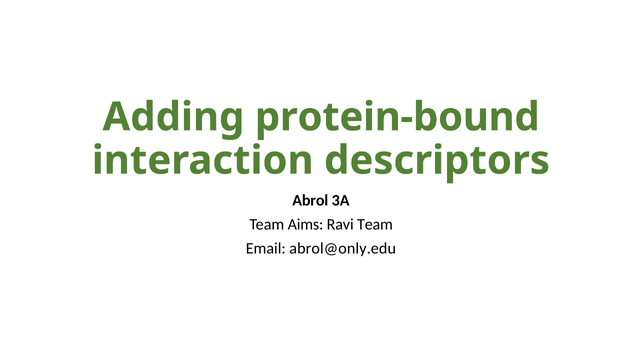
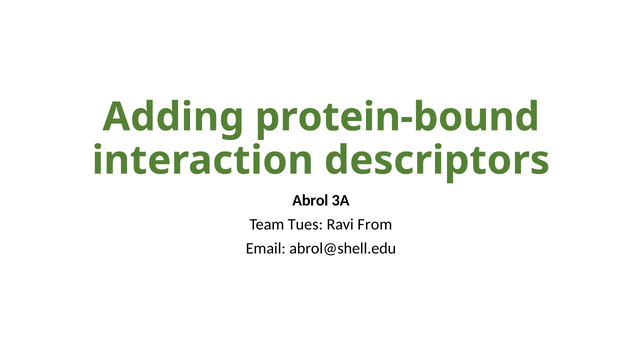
Aims: Aims -> Tues
Ravi Team: Team -> From
abrol@only.edu: abrol@only.edu -> abrol@shell.edu
